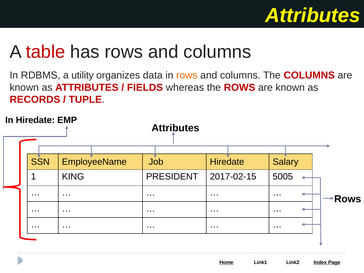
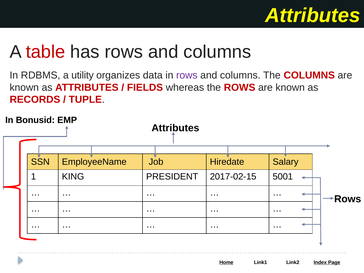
rows at (187, 75) colour: orange -> purple
In Hiredate: Hiredate -> Bonusid
5005: 5005 -> 5001
